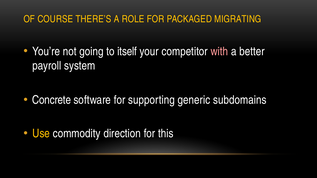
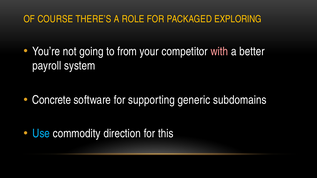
MIGRATING: MIGRATING -> EXPLORING
itself: itself -> from
Use colour: yellow -> light blue
